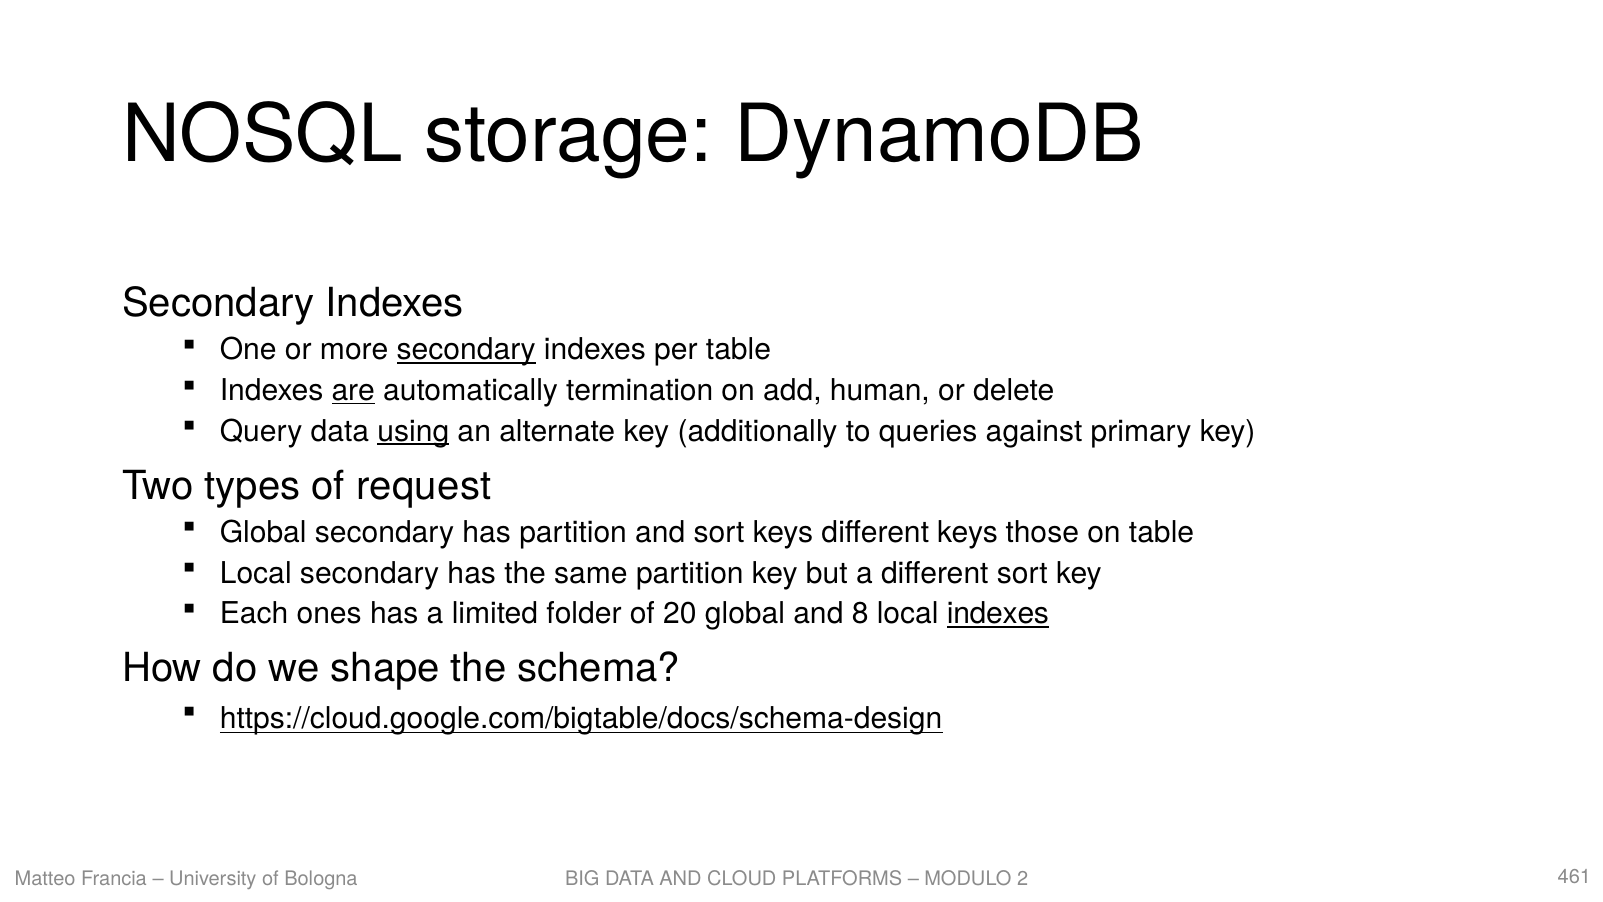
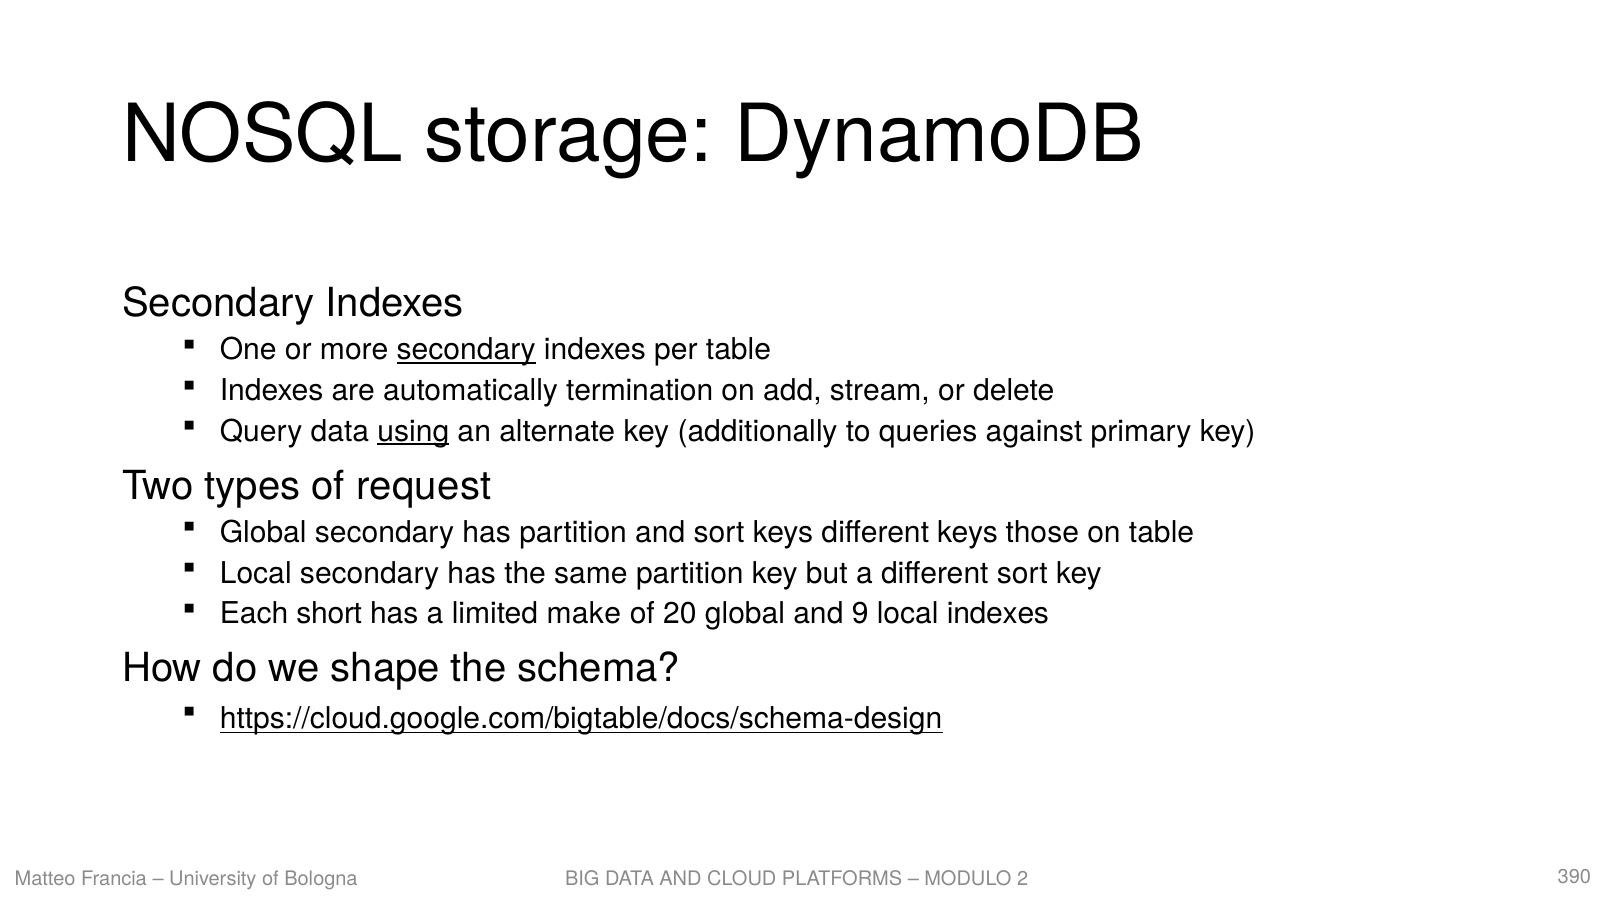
are underline: present -> none
human: human -> stream
ones: ones -> short
folder: folder -> make
8: 8 -> 9
indexes at (998, 614) underline: present -> none
461: 461 -> 390
